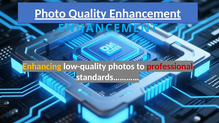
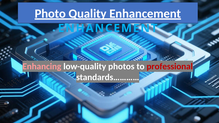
Enhancing colour: yellow -> pink
